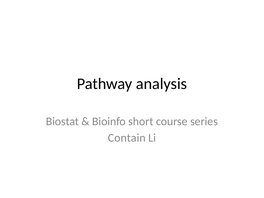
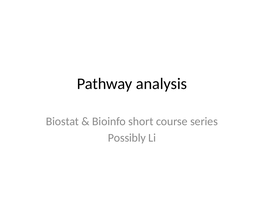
Contain: Contain -> Possibly
